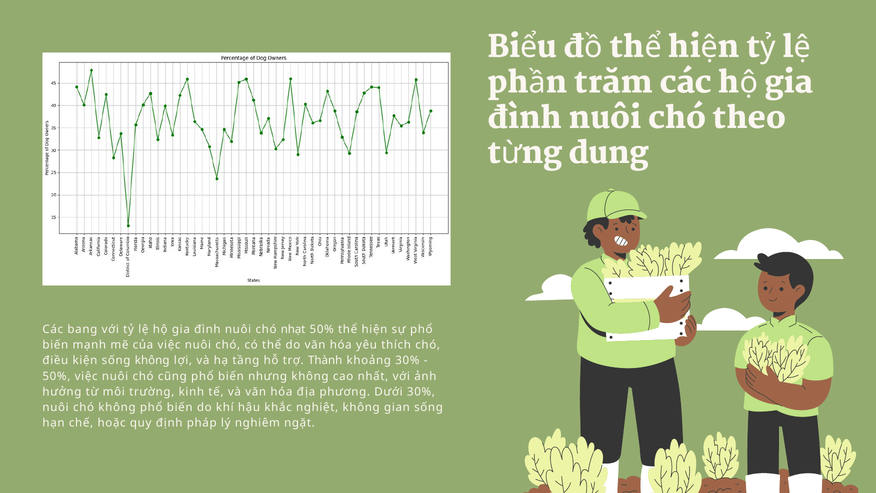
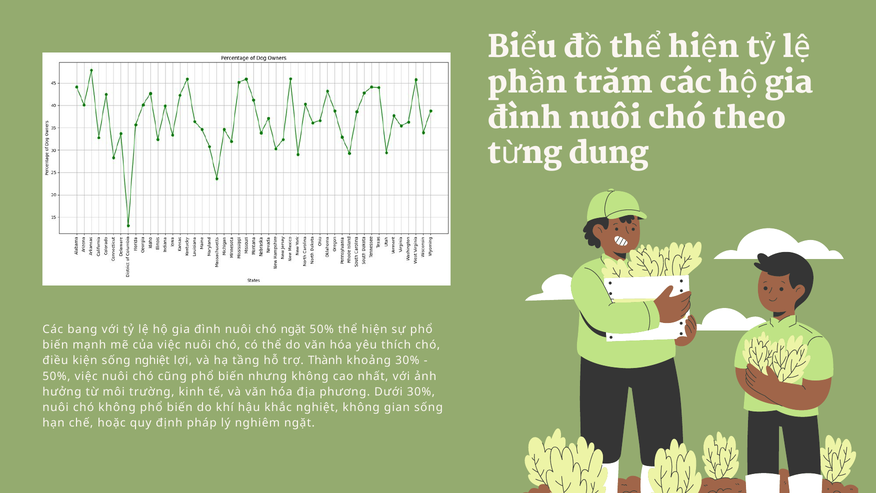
chó nhạt: nhạt -> ngặt
sống không: không -> nghiệt
